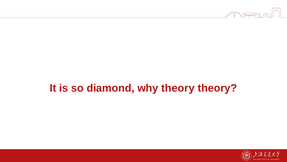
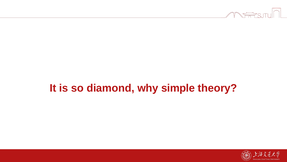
why theory: theory -> simple
